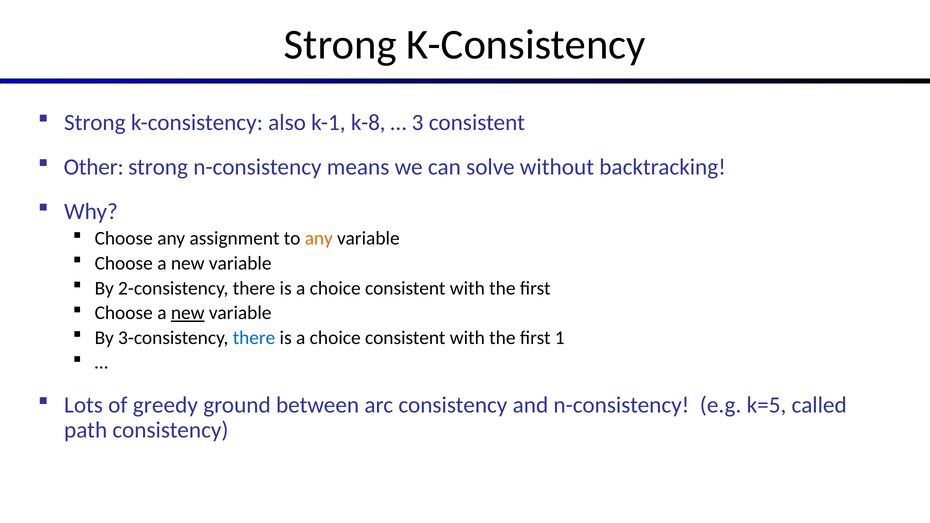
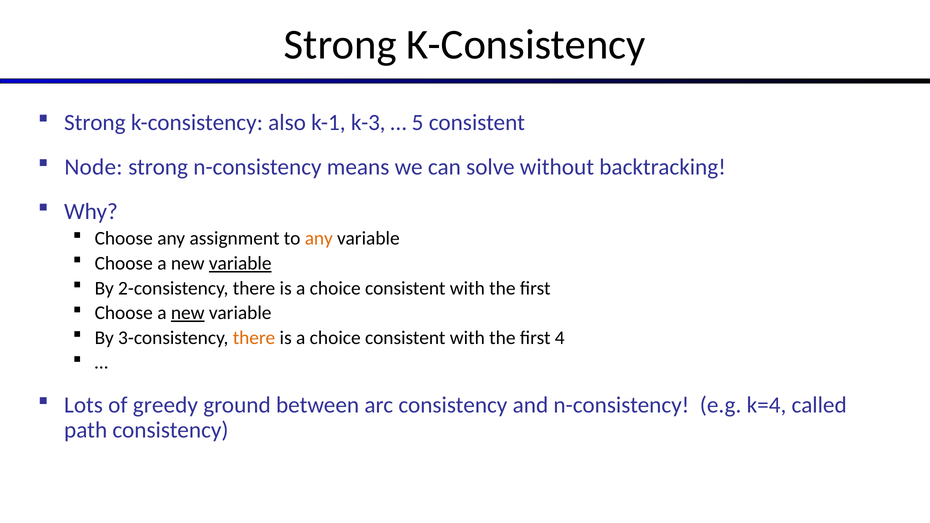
k-8: k-8 -> k-3
3: 3 -> 5
Other: Other -> Node
variable at (240, 263) underline: none -> present
there at (254, 338) colour: blue -> orange
1: 1 -> 4
k=5: k=5 -> k=4
